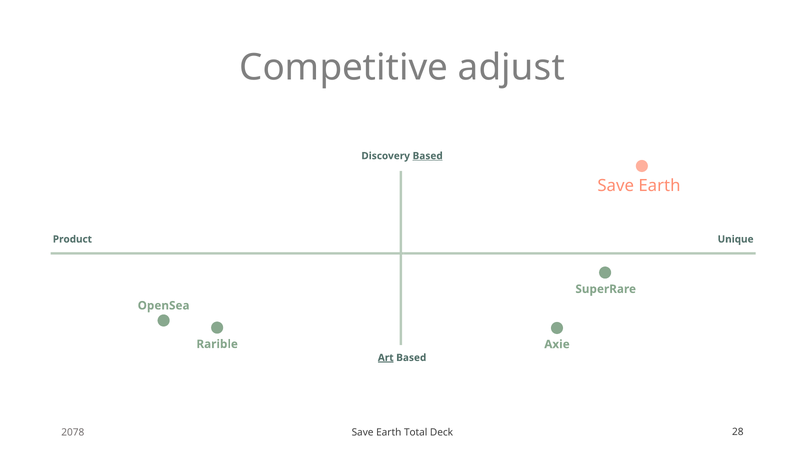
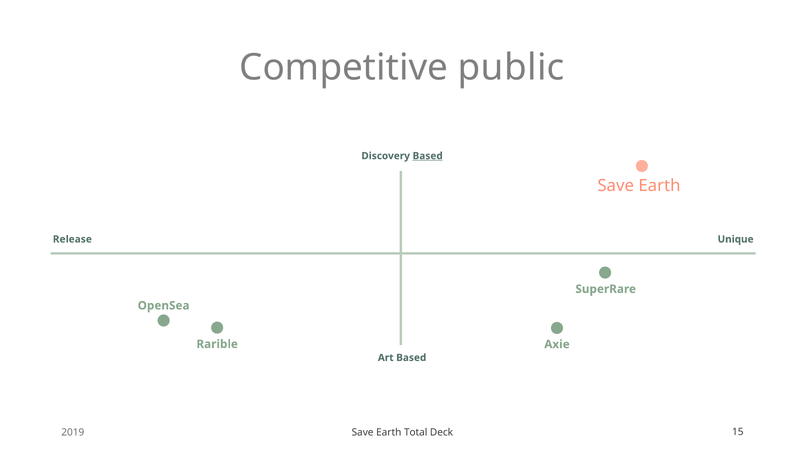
adjust: adjust -> public
Product: Product -> Release
Art underline: present -> none
2078: 2078 -> 2019
28: 28 -> 15
